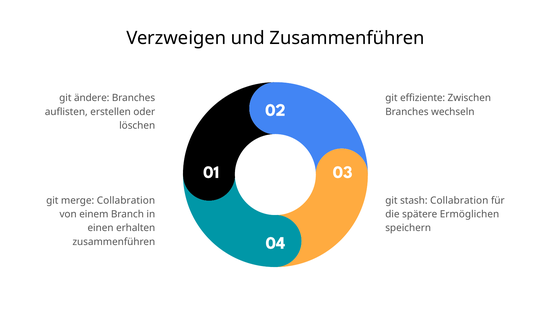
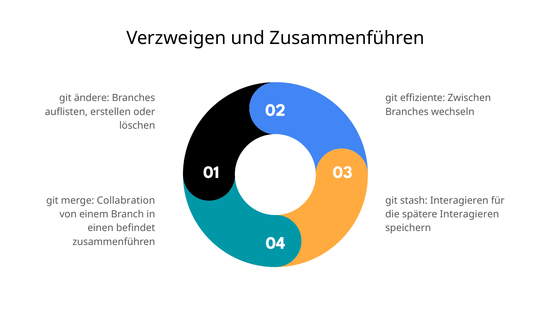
stash Collabration: Collabration -> Interagieren
spätere Ermöglichen: Ermöglichen -> Interagieren
erhalten: erhalten -> befindet
